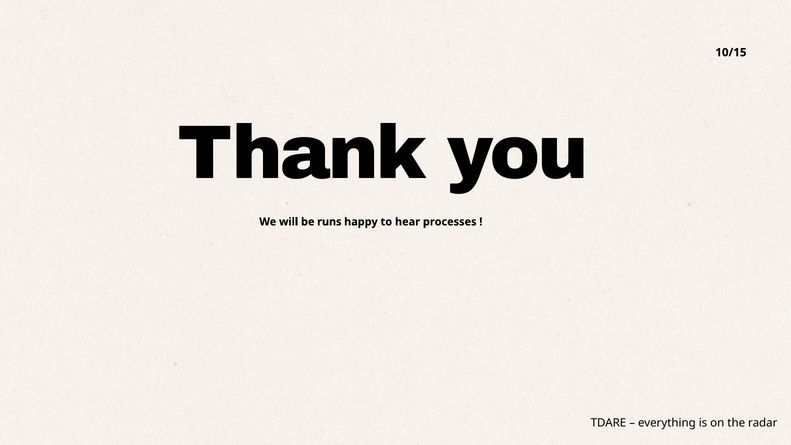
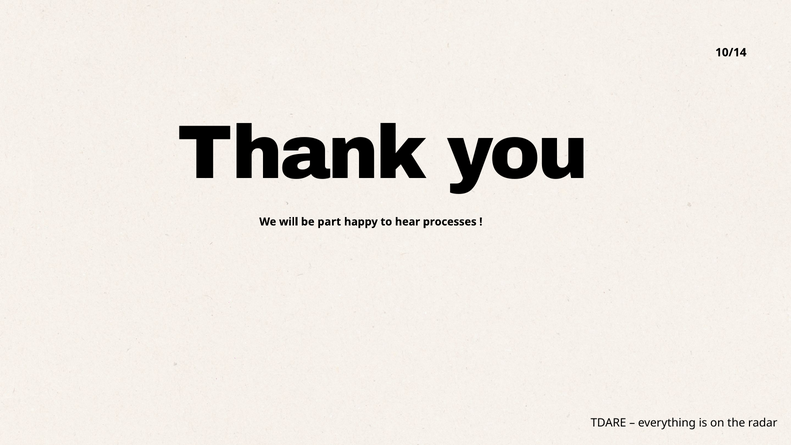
10/15: 10/15 -> 10/14
runs: runs -> part
